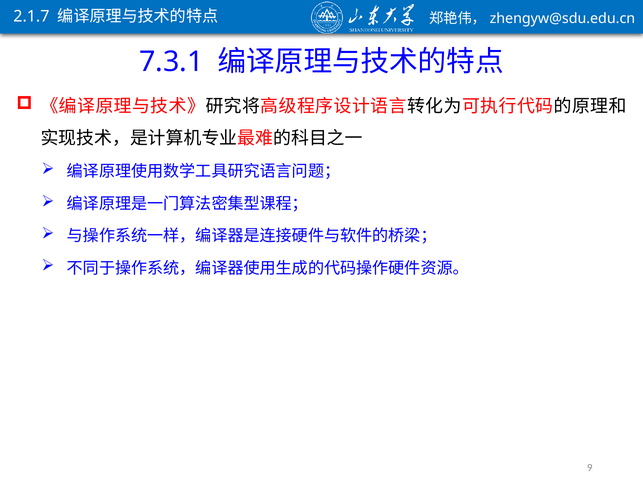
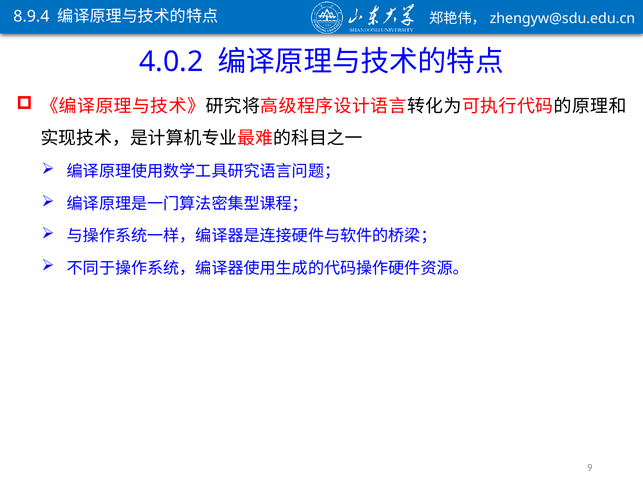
2.1.7: 2.1.7 -> 8.9.4
7.3.1: 7.3.1 -> 4.0.2
